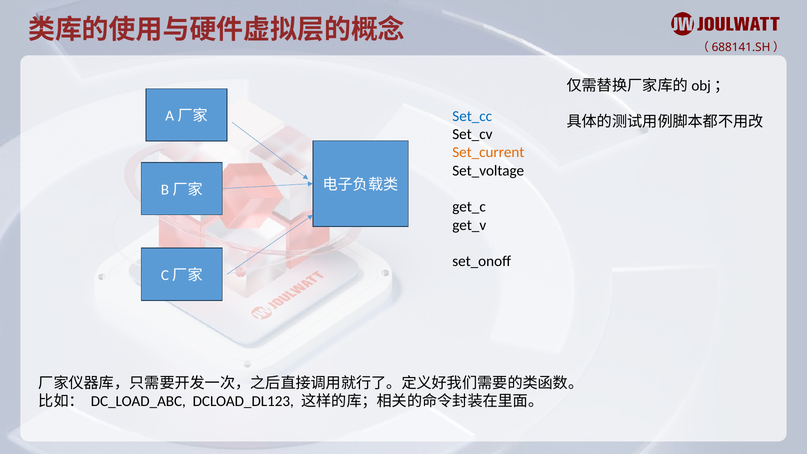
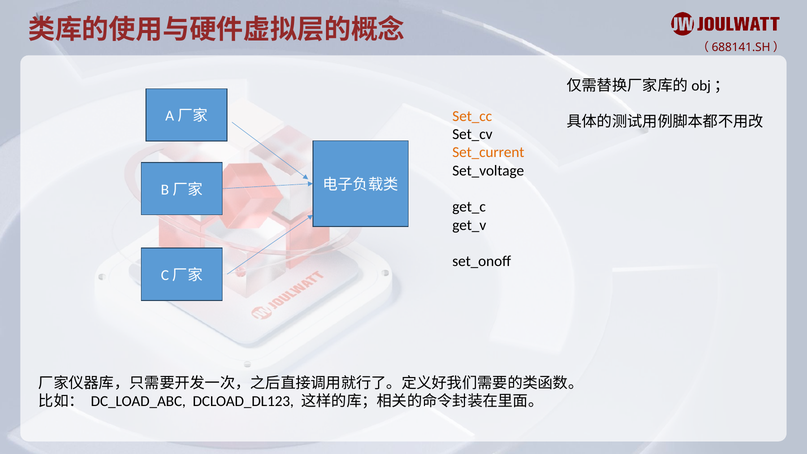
Set_cc colour: blue -> orange
